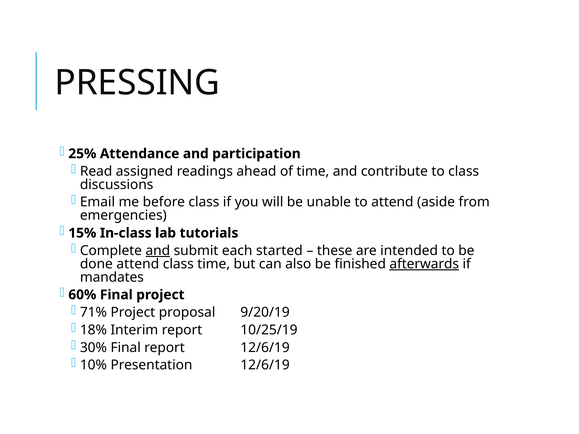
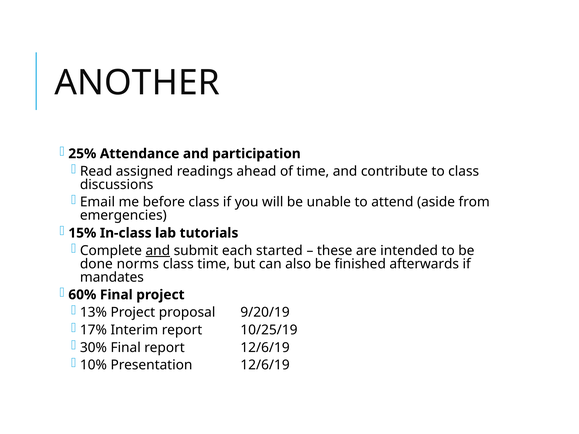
PRESSING: PRESSING -> ANOTHER
done attend: attend -> norms
afterwards underline: present -> none
71%: 71% -> 13%
18%: 18% -> 17%
